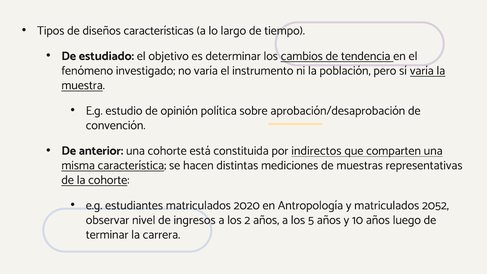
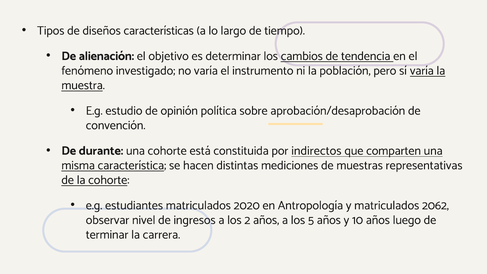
estudiado: estudiado -> alienación
anterior: anterior -> durante
2052: 2052 -> 2062
